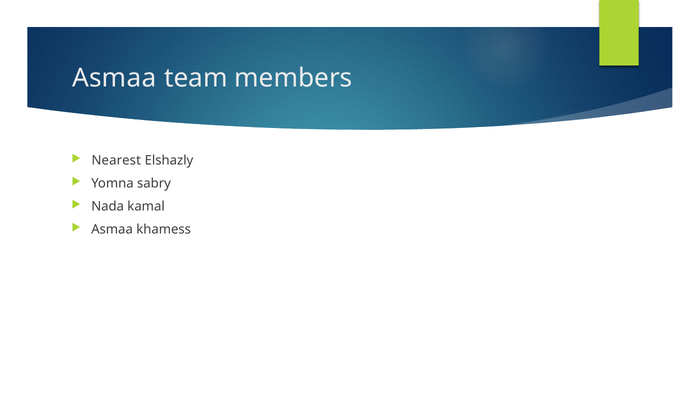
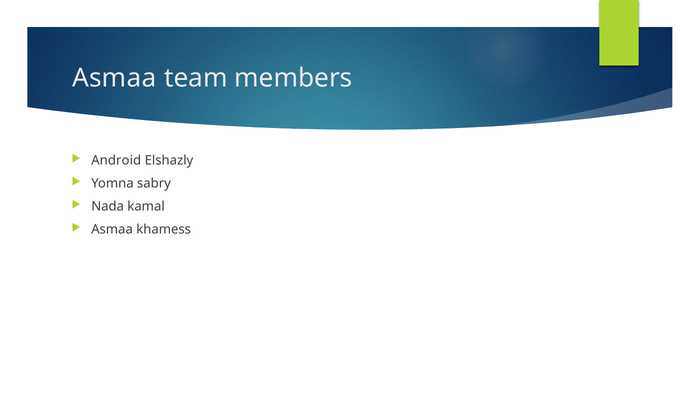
Nearest: Nearest -> Android
